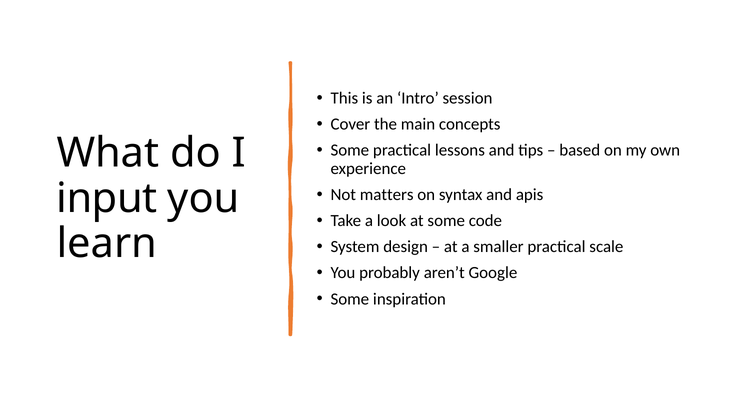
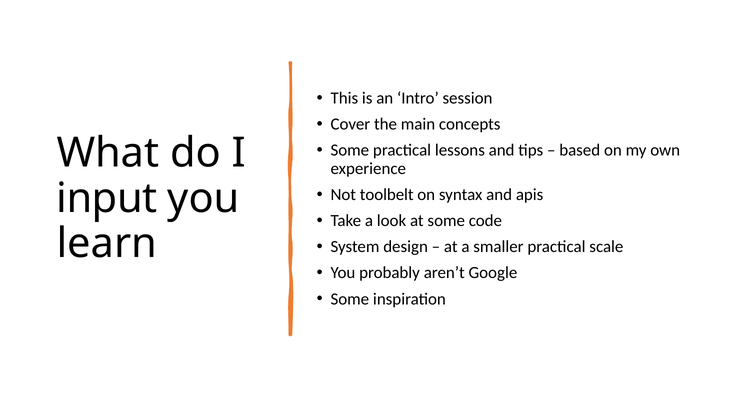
matters: matters -> toolbelt
